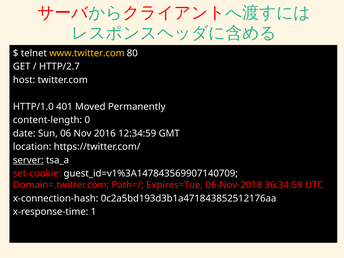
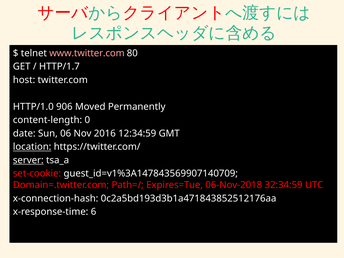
www.twitter.com colour: yellow -> pink
HTTP/2.7: HTTP/2.7 -> HTTP/1.7
401: 401 -> 906
location underline: none -> present
36:34:59: 36:34:59 -> 32:34:59
1: 1 -> 6
